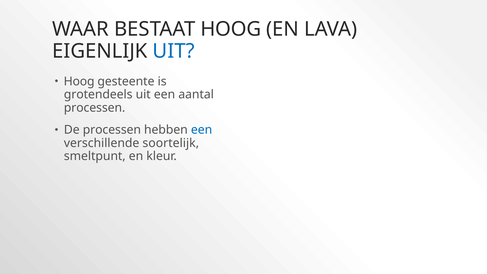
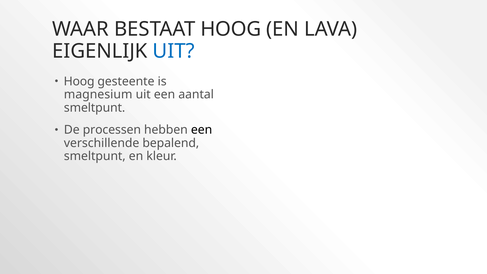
grotendeels: grotendeels -> magnesium
processen at (95, 108): processen -> smeltpunt
een at (202, 130) colour: blue -> black
soortelijk: soortelijk -> bepalend
